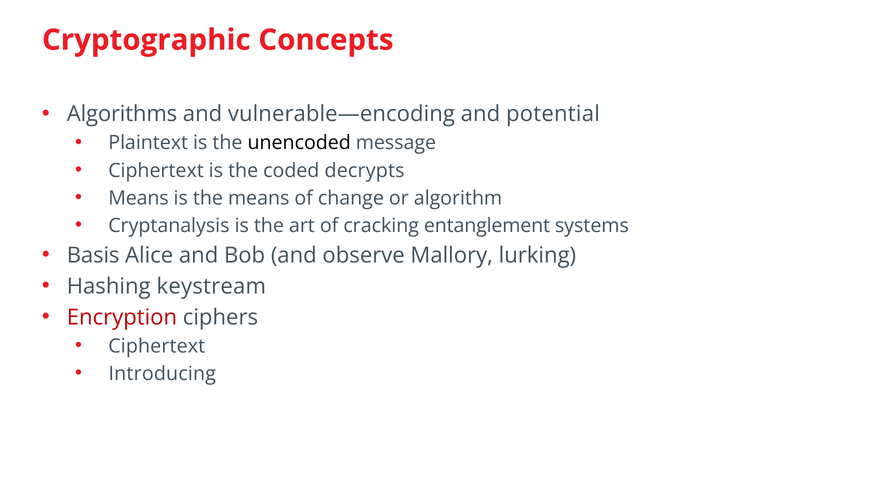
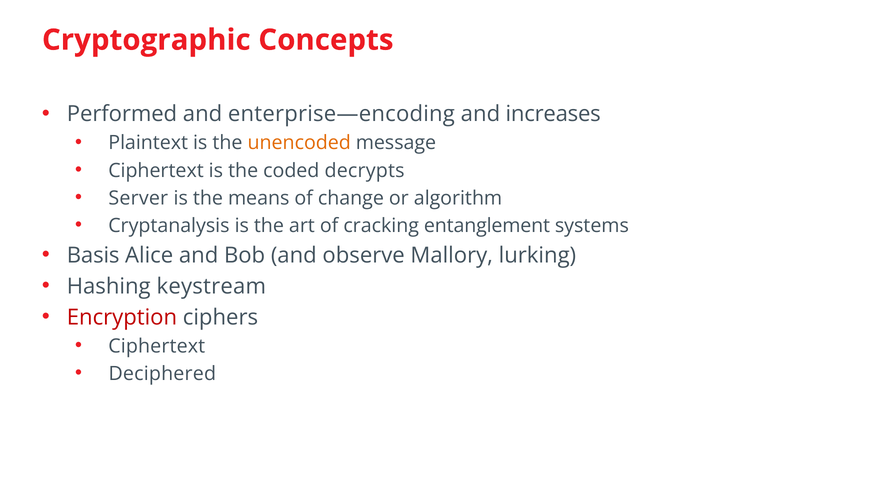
Algorithms: Algorithms -> Performed
vulnerable—encoding: vulnerable—encoding -> enterprise—encoding
potential: potential -> increases
unencoded colour: black -> orange
Means at (138, 198): Means -> Server
Introducing: Introducing -> Deciphered
